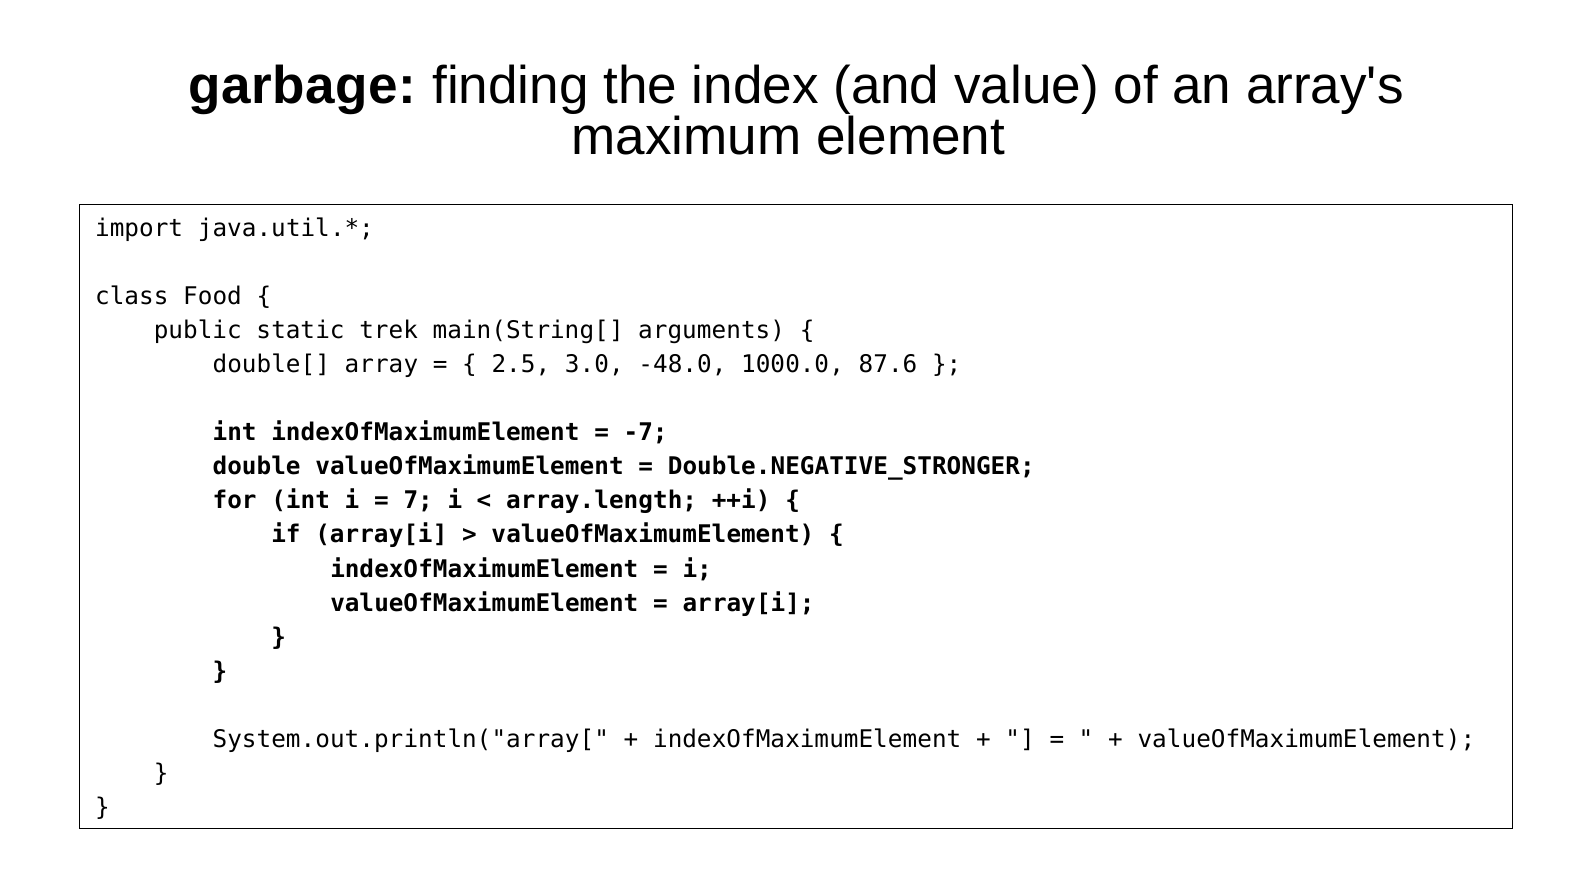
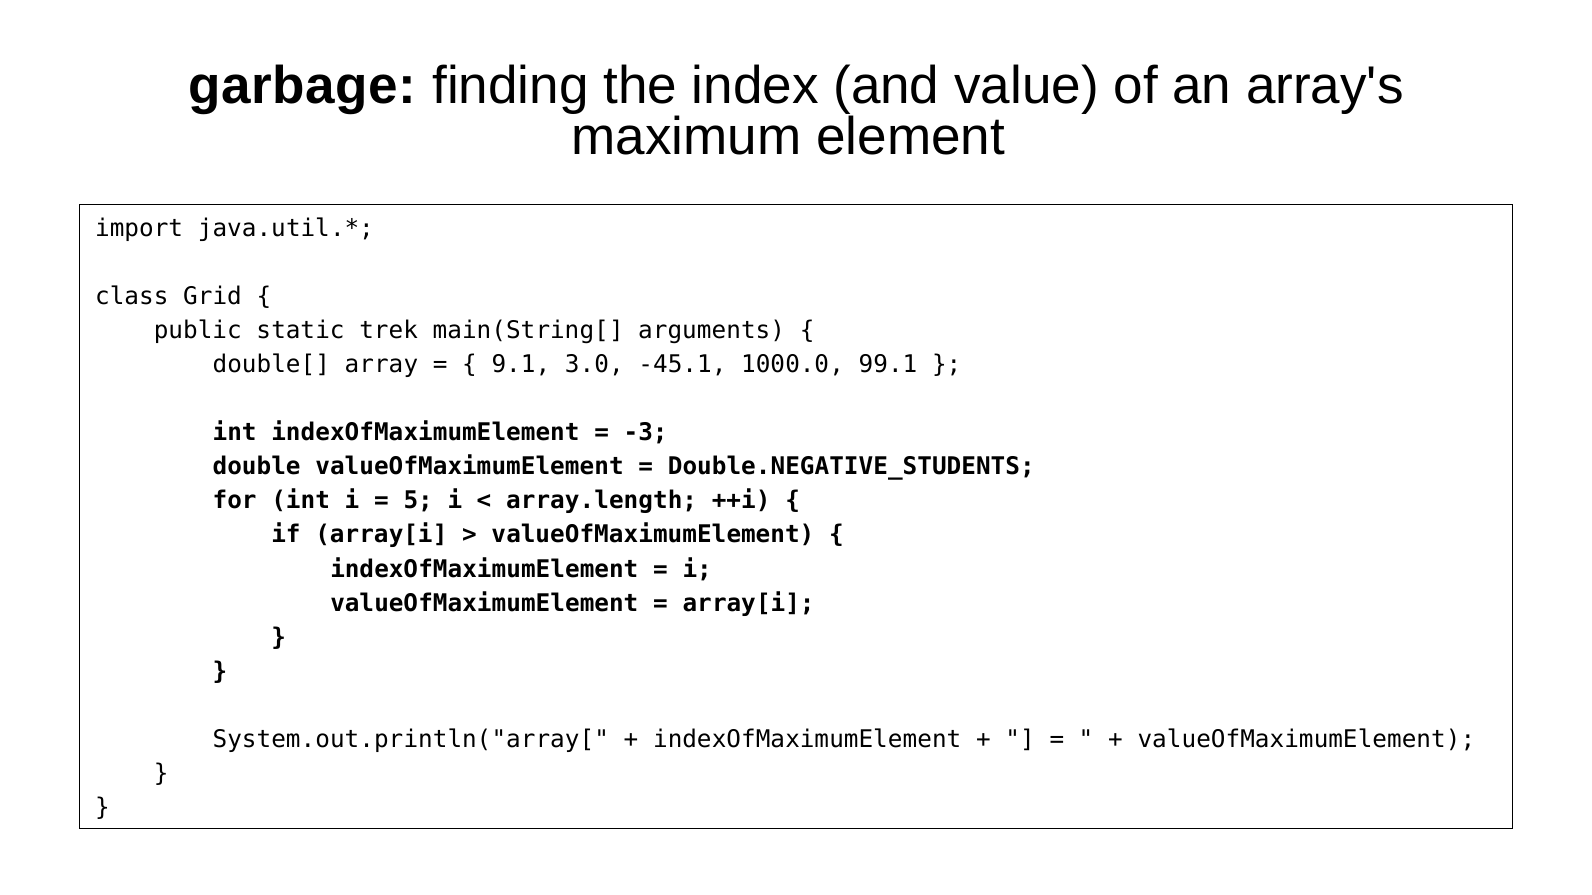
Food: Food -> Grid
2.5: 2.5 -> 9.1
-48.0: -48.0 -> -45.1
87.6: 87.6 -> 99.1
-7: -7 -> -3
Double.NEGATIVE_STRONGER: Double.NEGATIVE_STRONGER -> Double.NEGATIVE_STUDENTS
7: 7 -> 5
